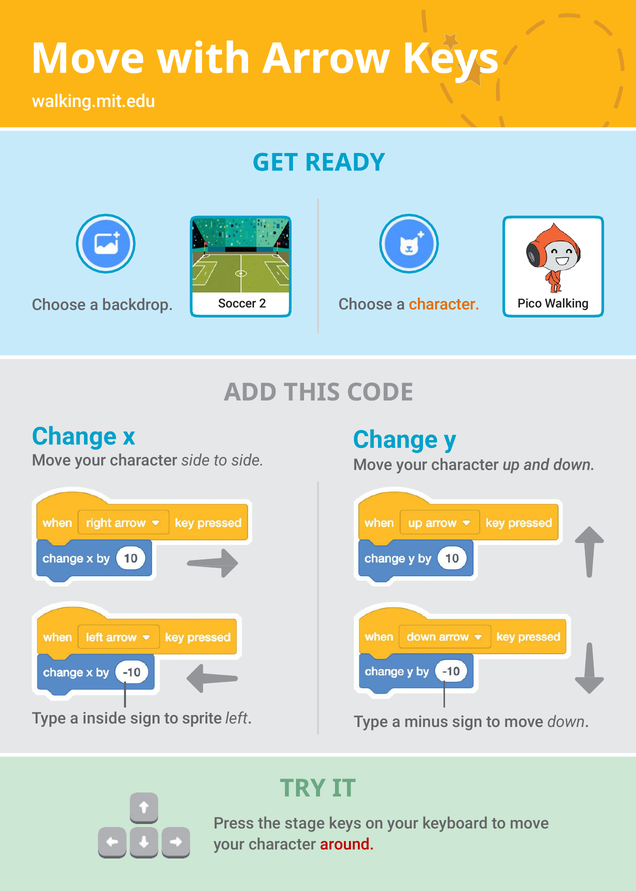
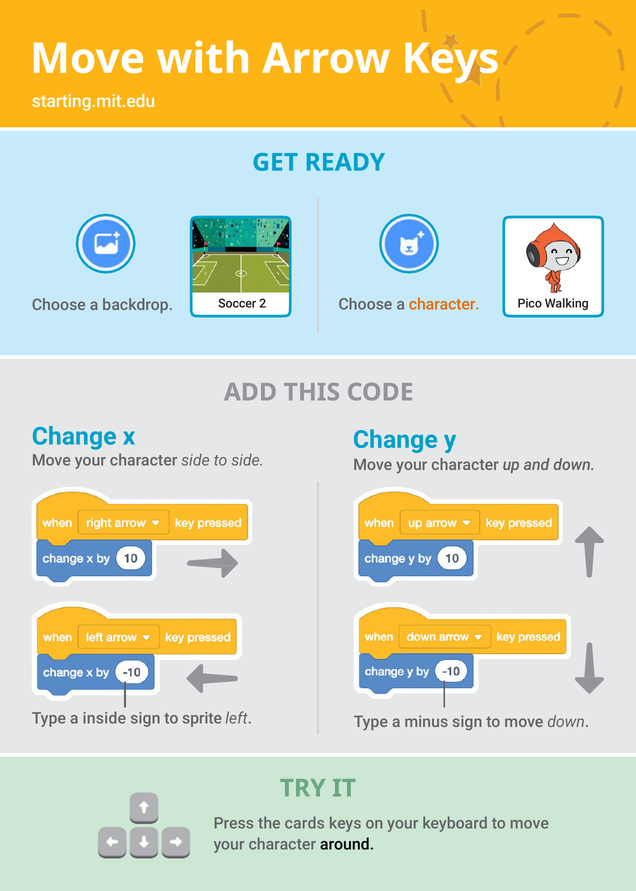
walking.mit.edu: walking.mit.edu -> starting.mit.edu
stage: stage -> cards
around colour: red -> black
